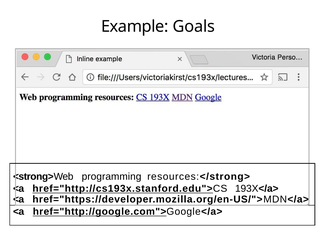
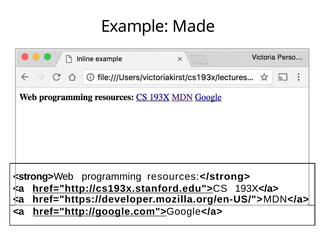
Goals: Goals -> Made
